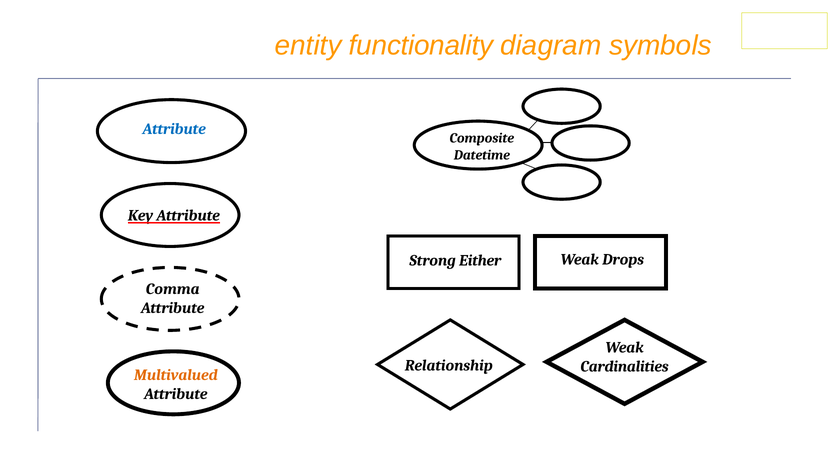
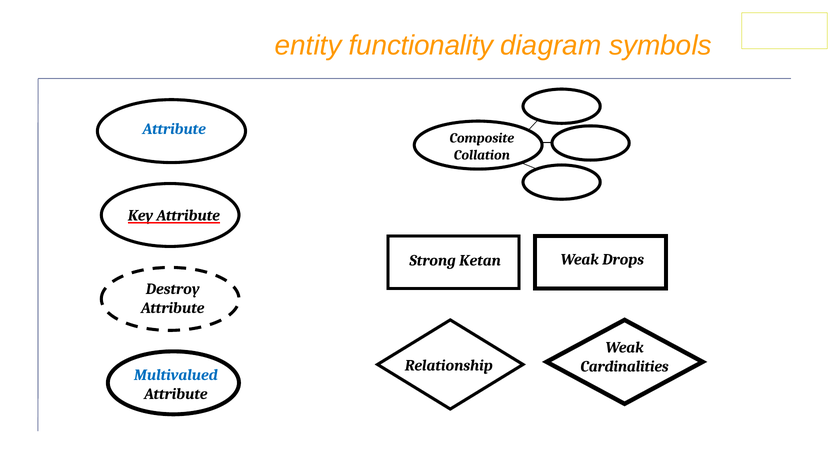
Datetime: Datetime -> Collation
Either: Either -> Ketan
Comma: Comma -> Destroy
Multivalued colour: orange -> blue
